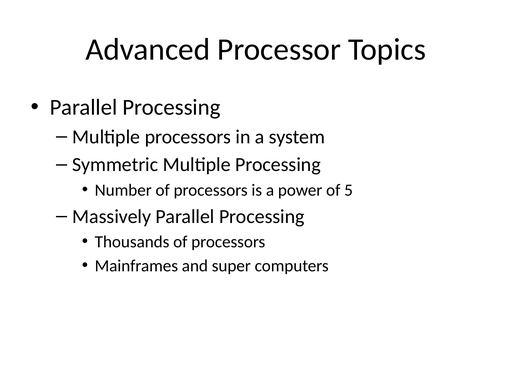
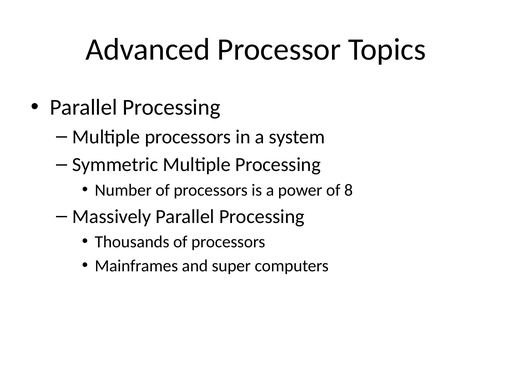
5: 5 -> 8
